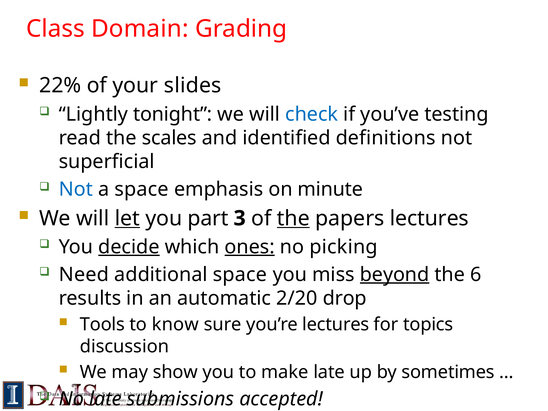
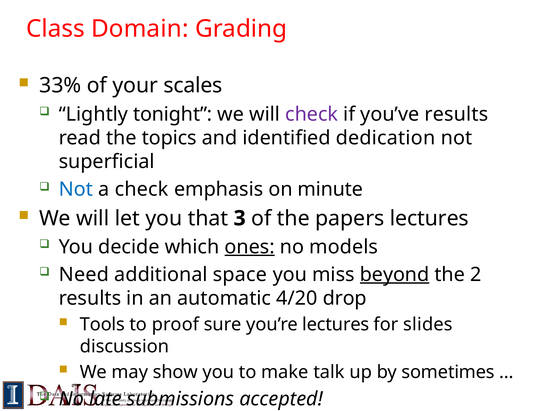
22%: 22% -> 33%
slides: slides -> scales
check at (312, 114) colour: blue -> purple
you’ve testing: testing -> results
scales: scales -> topics
definitions: definitions -> dedication
a space: space -> check
let underline: present -> none
part: part -> that
the at (293, 218) underline: present -> none
decide underline: present -> none
picking: picking -> models
6: 6 -> 2
2/20: 2/20 -> 4/20
know: know -> proof
topics: topics -> slides
make late: late -> talk
